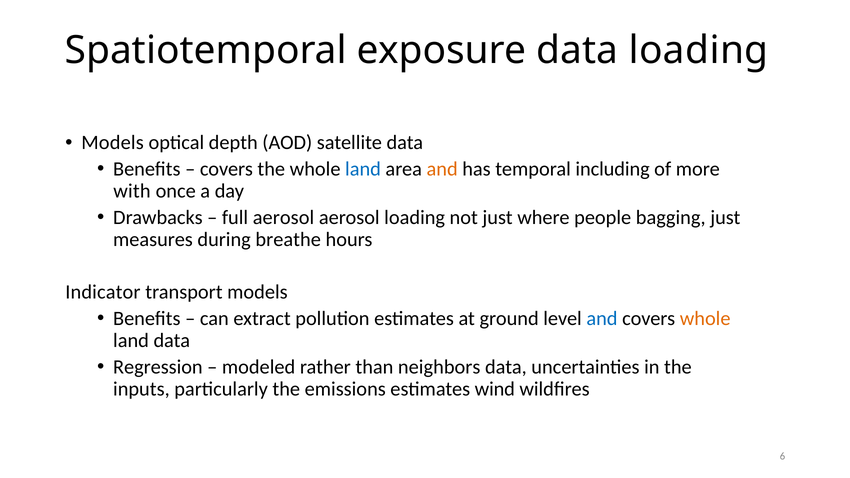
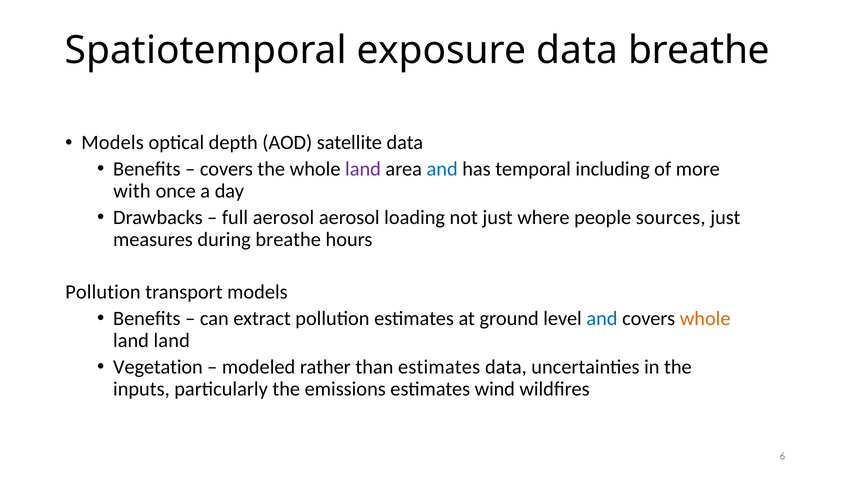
data loading: loading -> breathe
land at (363, 169) colour: blue -> purple
and at (442, 169) colour: orange -> blue
bagging: bagging -> sources
Indicator at (103, 292): Indicator -> Pollution
land data: data -> land
Regression: Regression -> Vegetation
than neighbors: neighbors -> estimates
